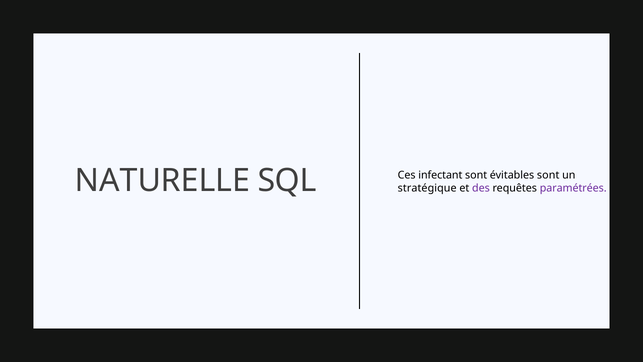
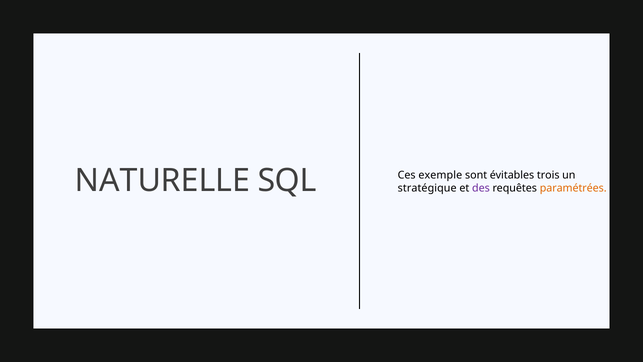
infectant: infectant -> exemple
évitables sont: sont -> trois
paramétrées colour: purple -> orange
